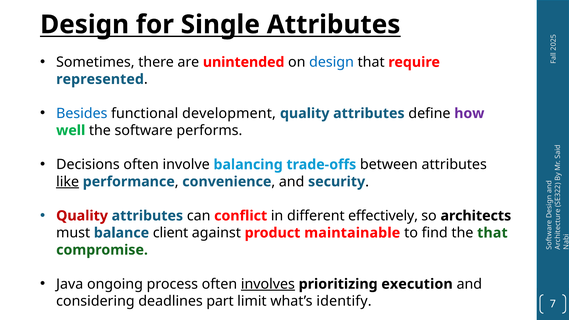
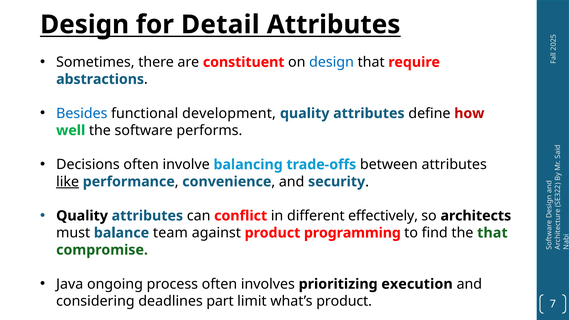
Single: Single -> Detail
unintended: unintended -> constituent
represented: represented -> abstractions
how colour: purple -> red
Quality at (82, 216) colour: red -> black
client: client -> team
maintainable: maintainable -> programming
involves underline: present -> none
what’s identify: identify -> product
